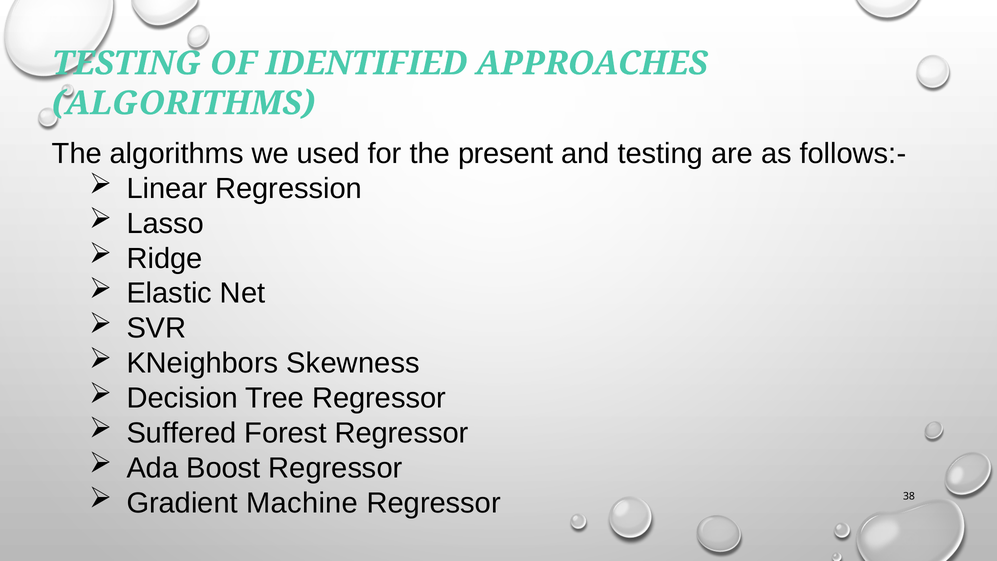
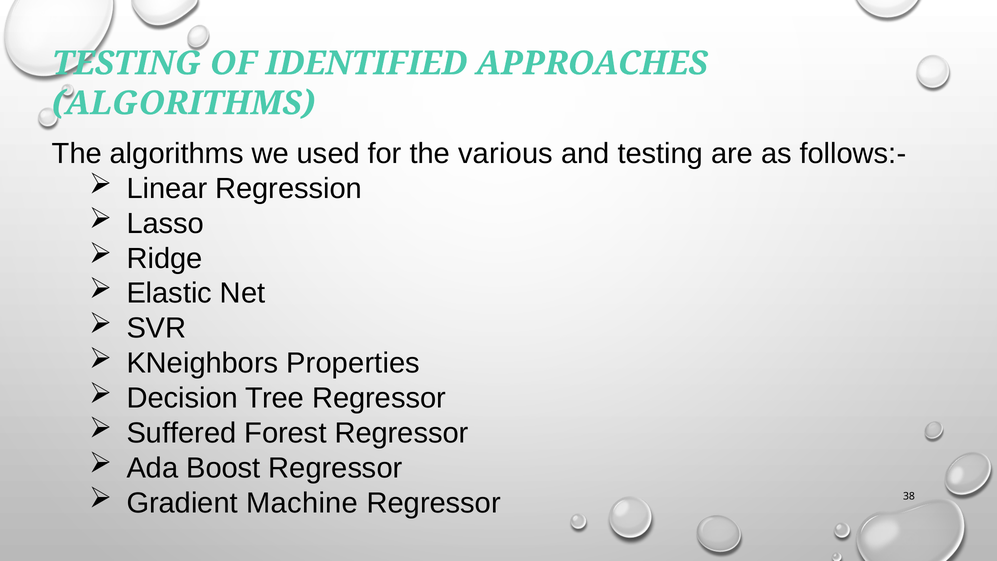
present: present -> various
Skewness: Skewness -> Properties
